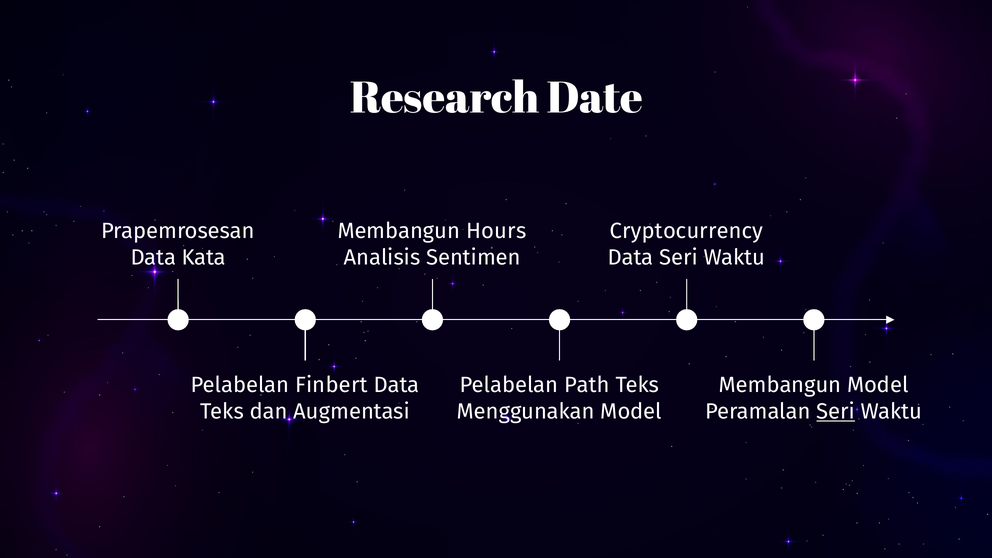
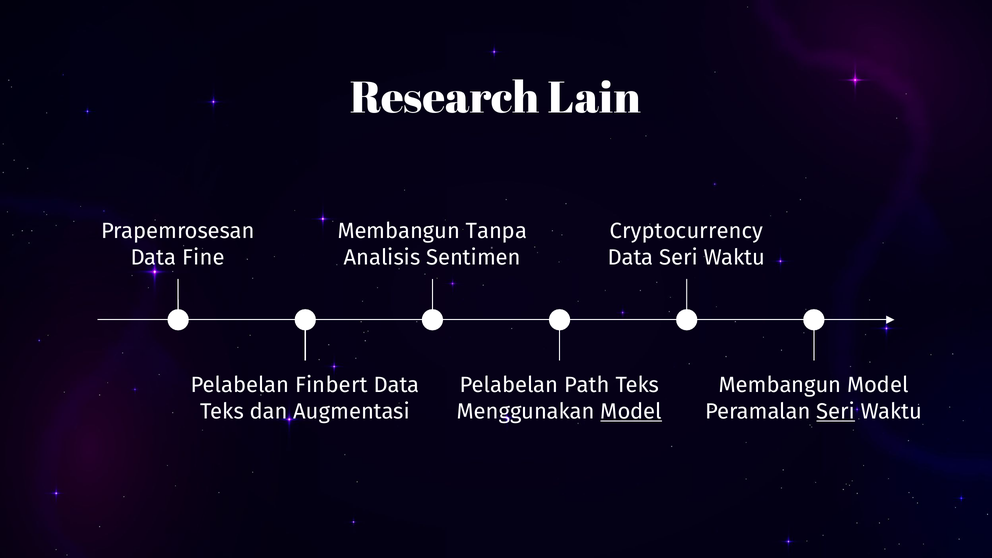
Date: Date -> Lain
Hours: Hours -> Tanpa
Kata: Kata -> Fine
Model at (631, 412) underline: none -> present
